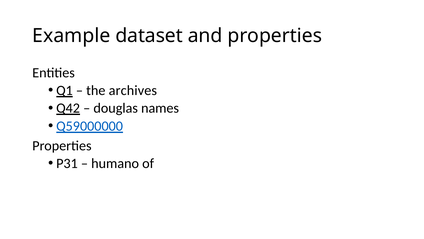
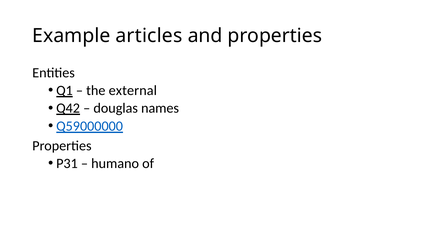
dataset: dataset -> articles
archives: archives -> external
